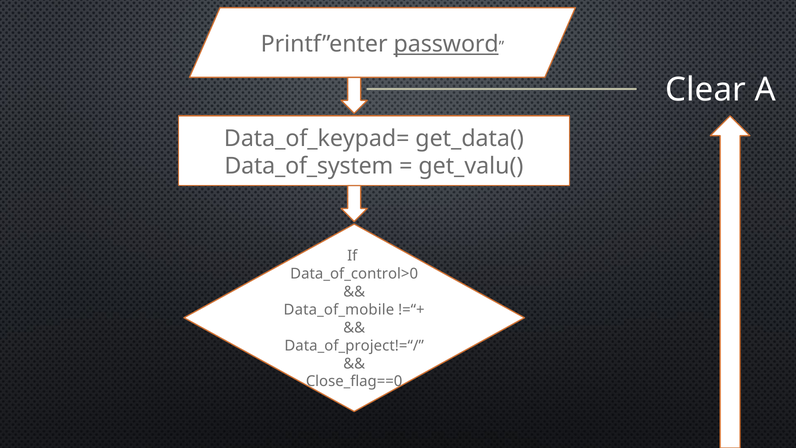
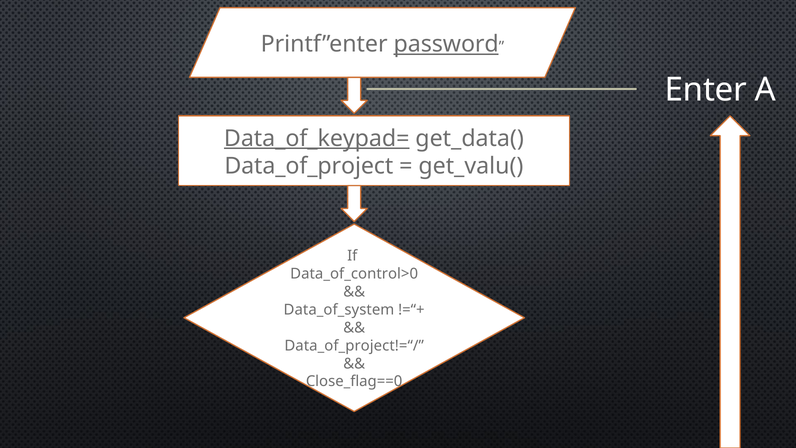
Clear: Clear -> Enter
Data_of_keypad= underline: none -> present
Data_of_system: Data_of_system -> Data_of_project
Data_of_mobile: Data_of_mobile -> Data_of_system
